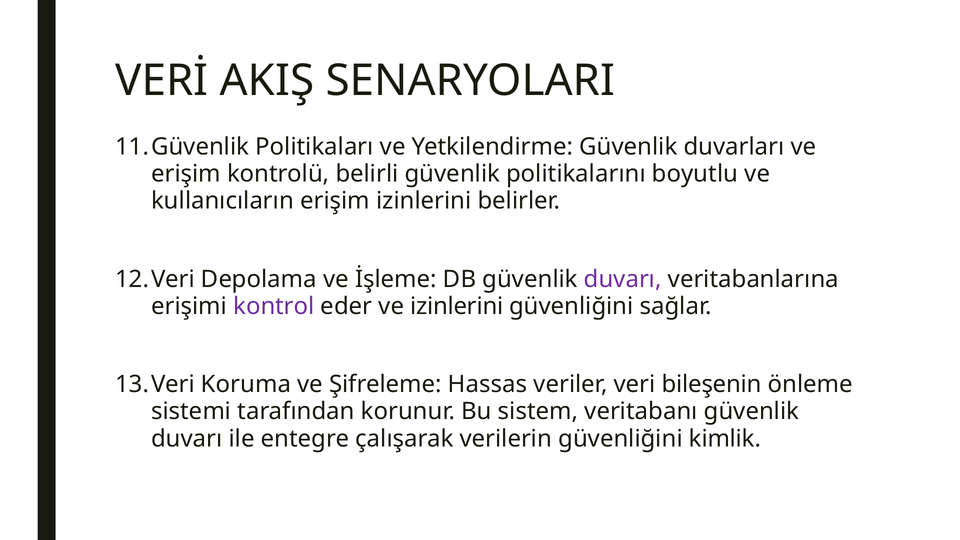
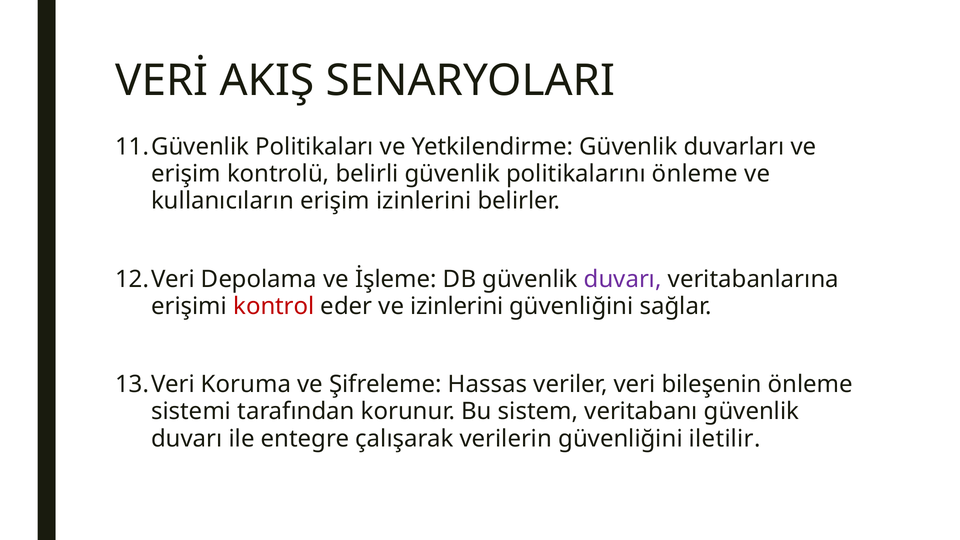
politikalarını boyutlu: boyutlu -> önleme
kontrol colour: purple -> red
kimlik: kimlik -> iletilir
